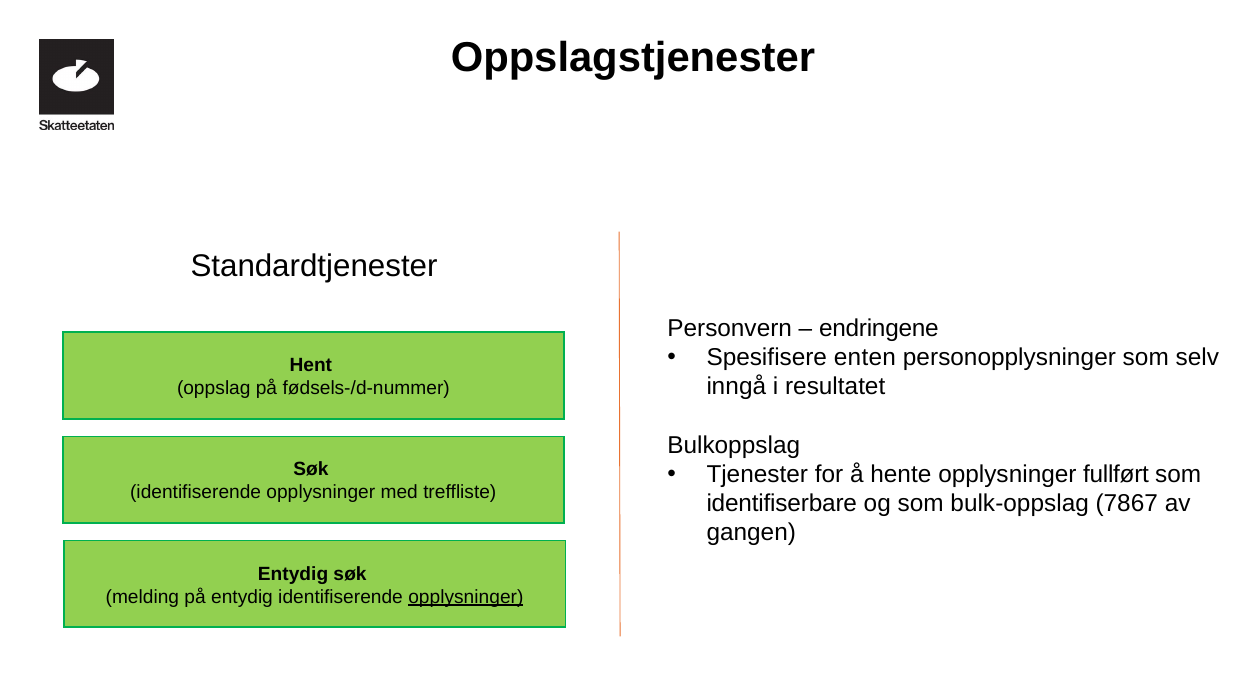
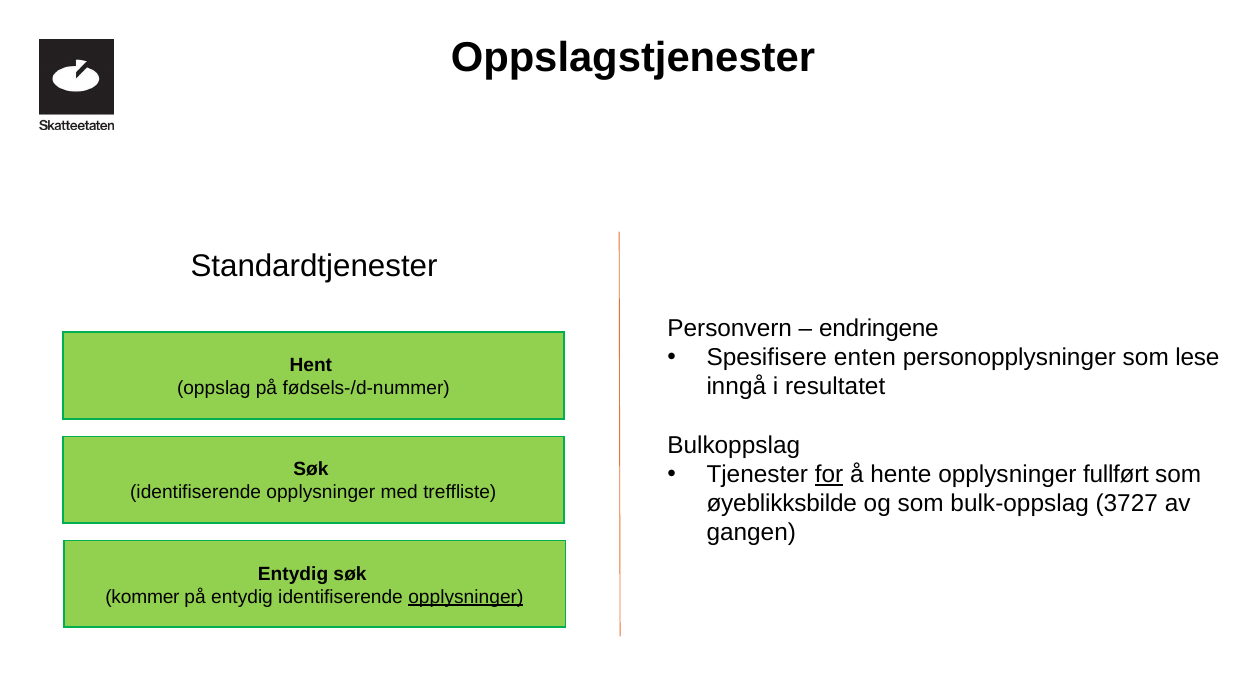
selv: selv -> lese
for underline: none -> present
identifiserbare: identifiserbare -> øyeblikksbilde
7867: 7867 -> 3727
melding: melding -> kommer
